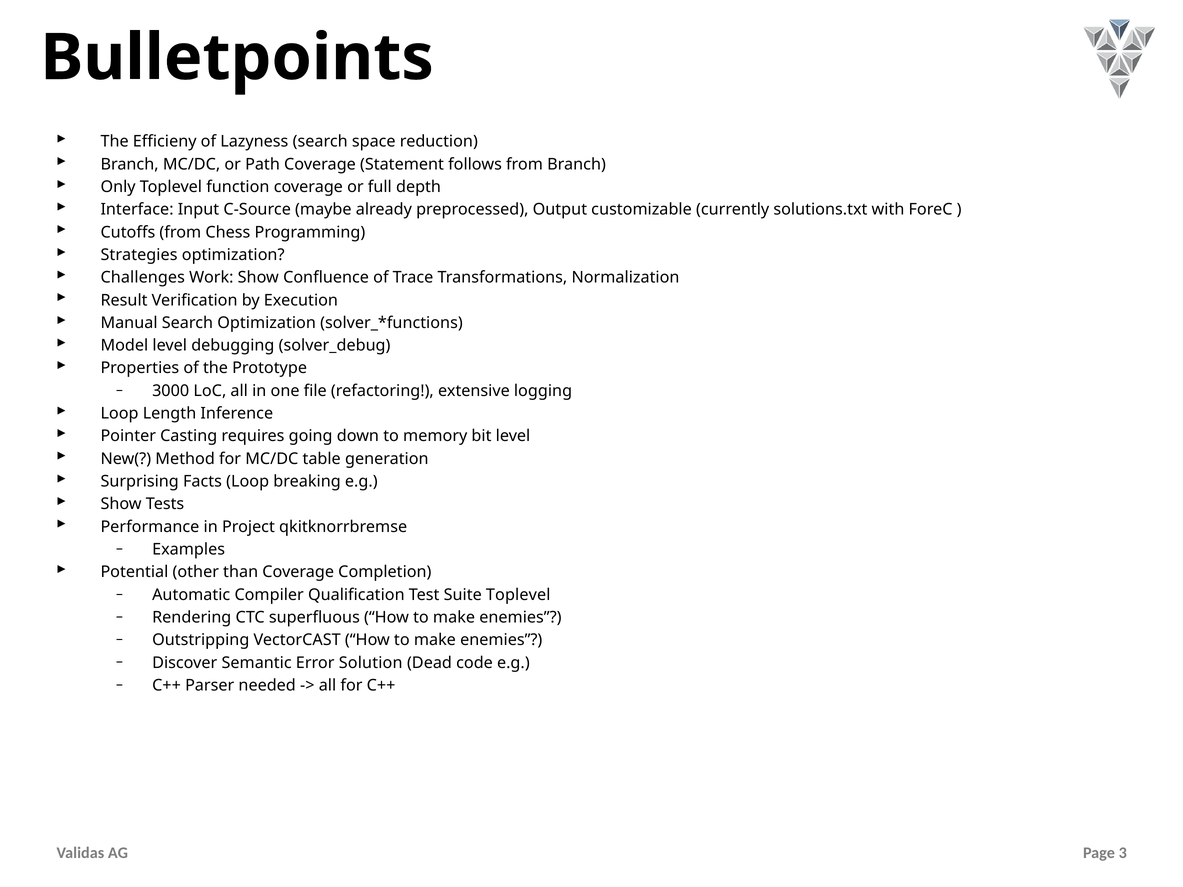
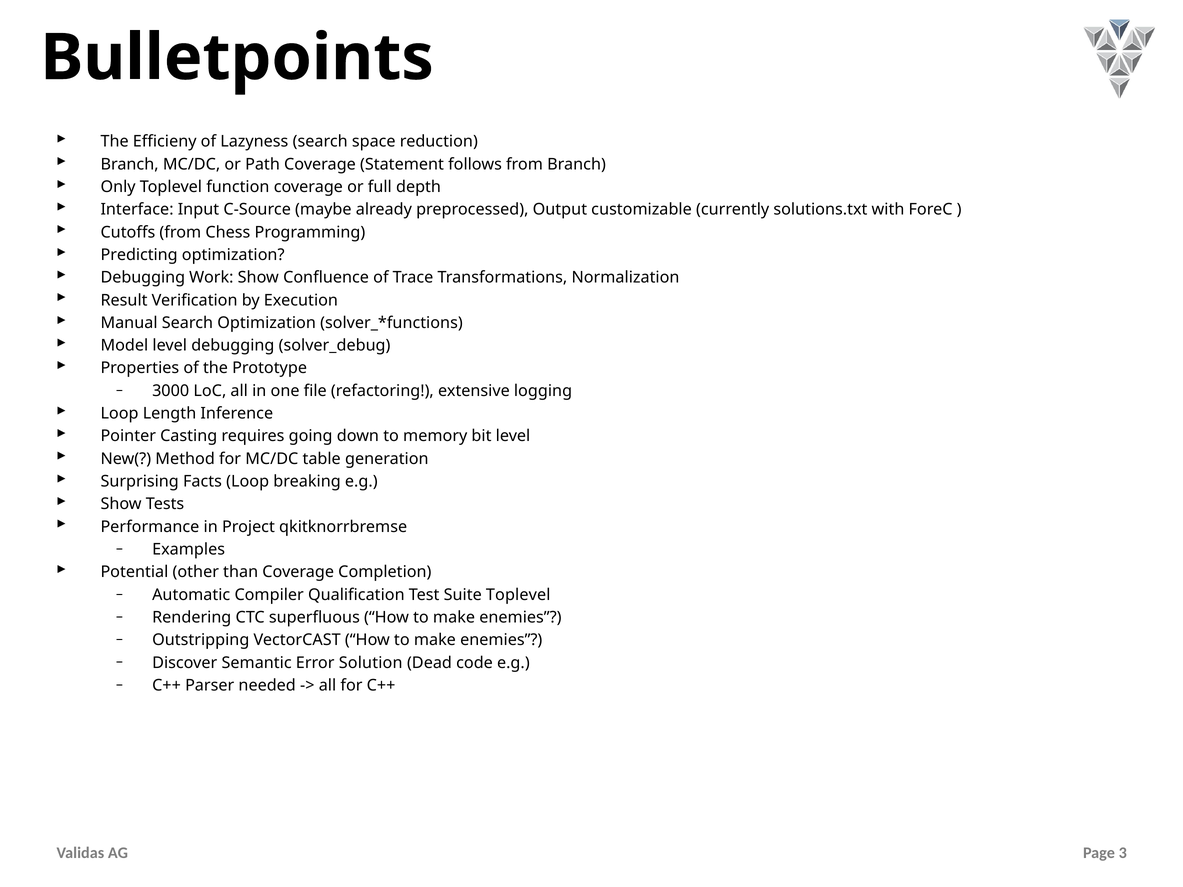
Strategies: Strategies -> Predicting
Challenges at (143, 278): Challenges -> Debugging
